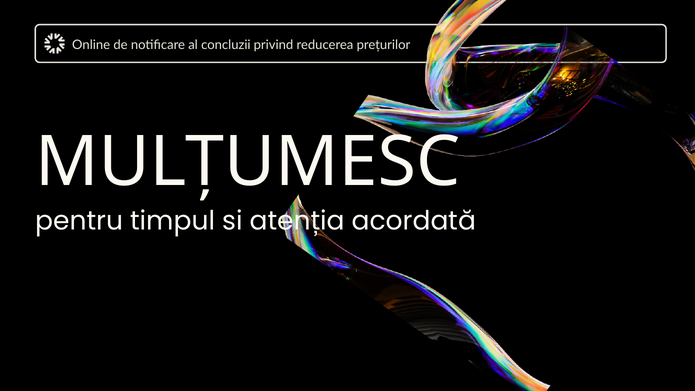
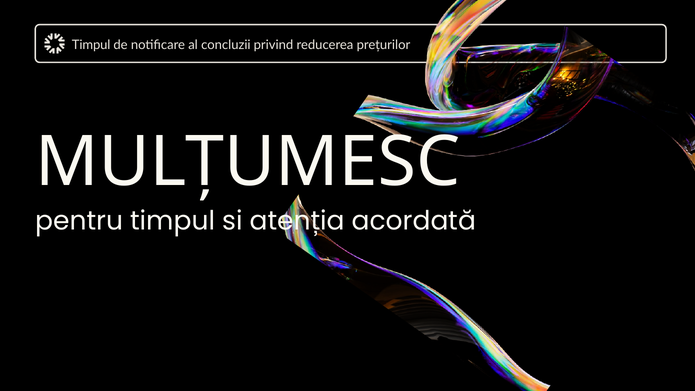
Online at (91, 45): Online -> Timpul
